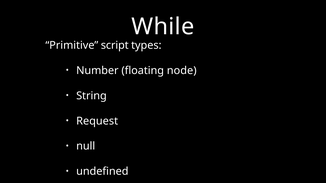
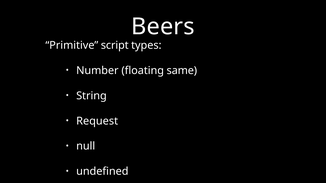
While: While -> Beers
node: node -> same
